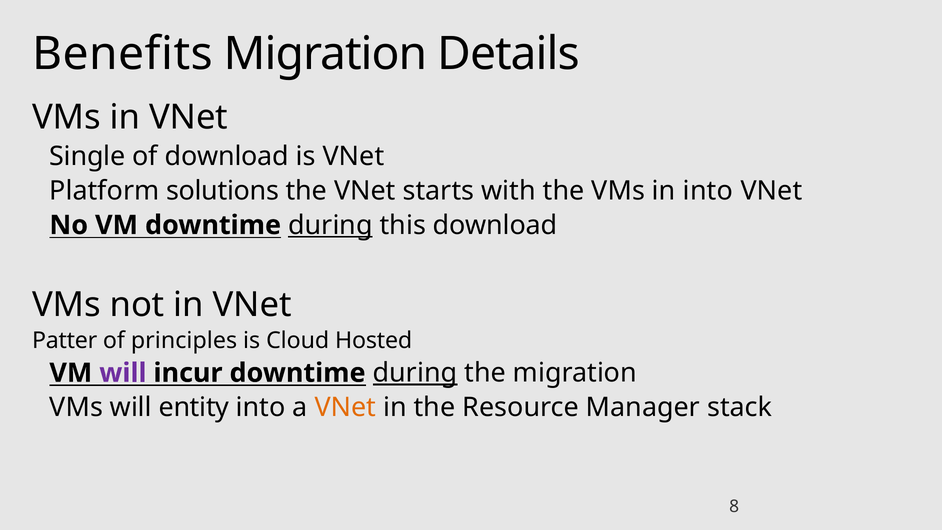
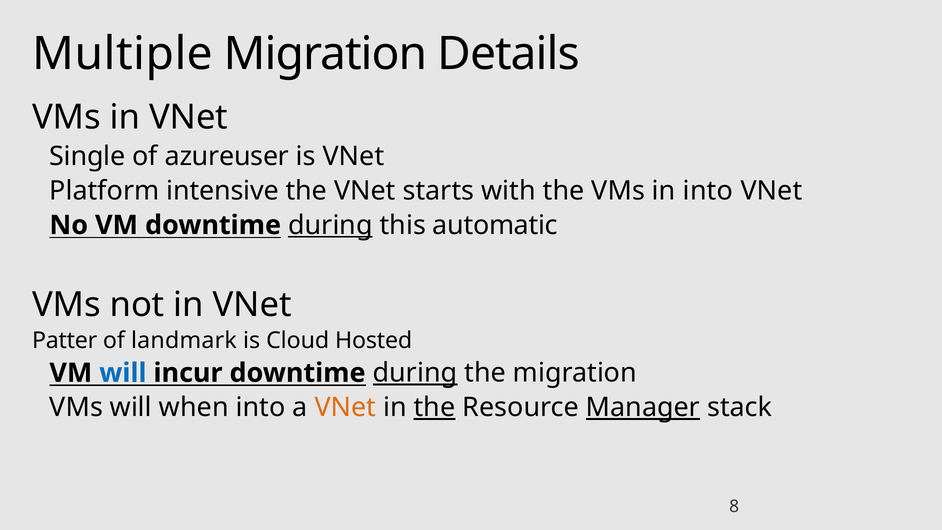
Benefits: Benefits -> Multiple
of download: download -> azureuser
solutions: solutions -> intensive
this download: download -> automatic
principles: principles -> landmark
will at (123, 373) colour: purple -> blue
entity: entity -> when
the at (434, 407) underline: none -> present
Manager underline: none -> present
